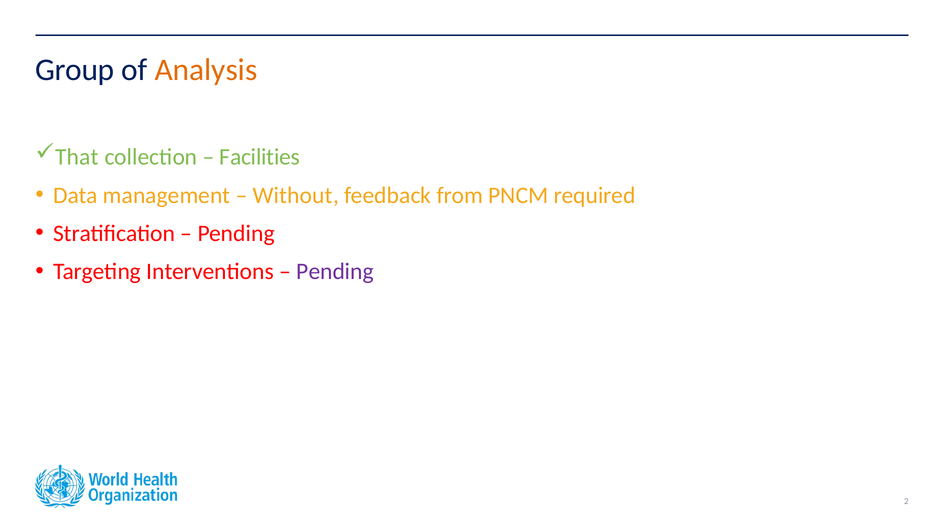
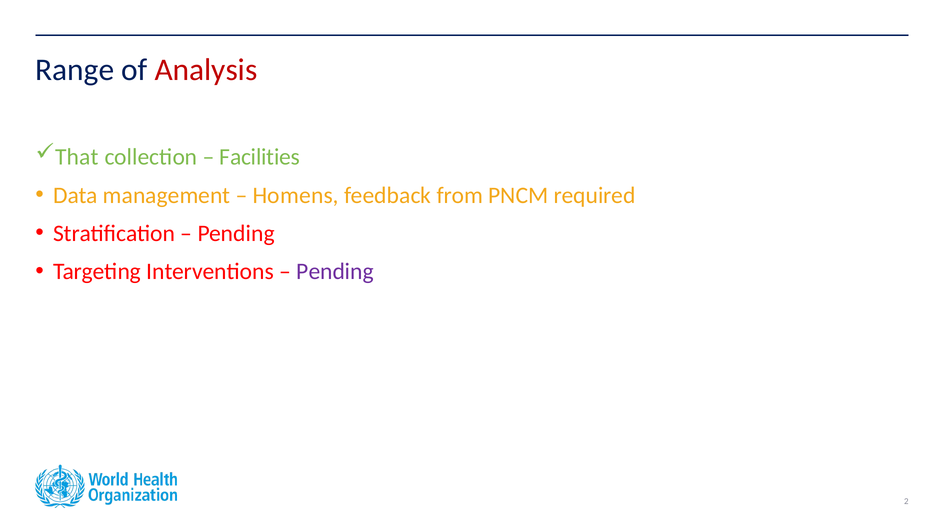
Group: Group -> Range
Analysis colour: orange -> red
Without: Without -> Homens
